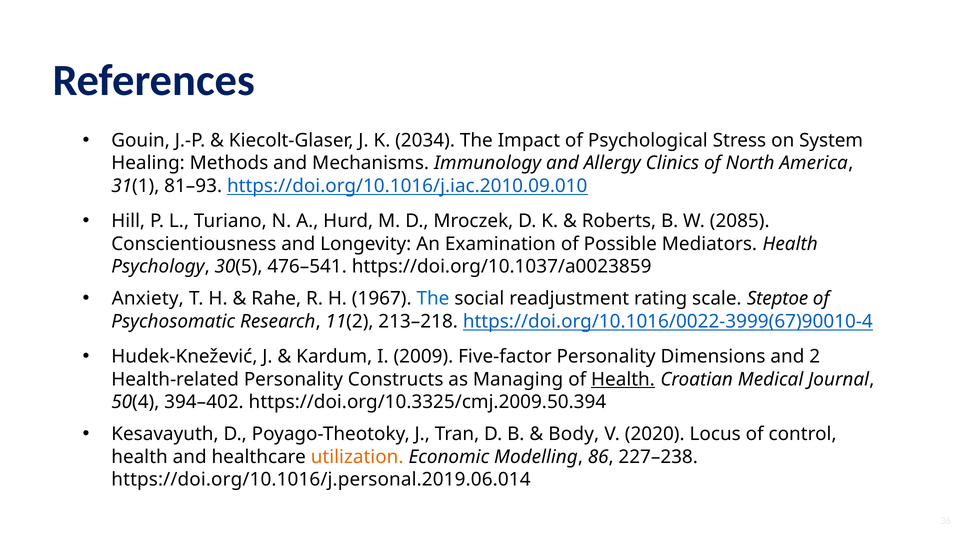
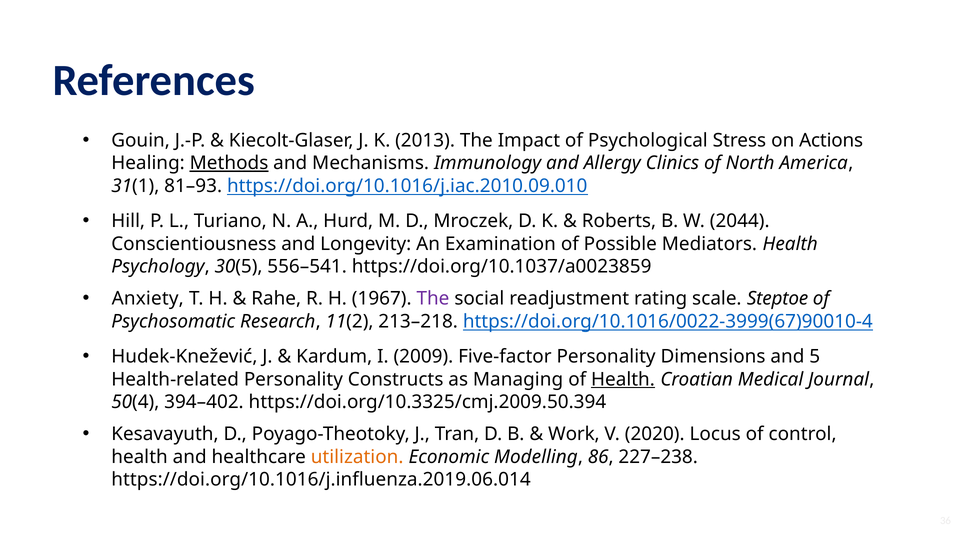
2034: 2034 -> 2013
System: System -> Actions
Methods underline: none -> present
2085: 2085 -> 2044
476–541: 476–541 -> 556–541
The at (433, 299) colour: blue -> purple
2: 2 -> 5
Body: Body -> Work
https://doi.org/10.1016/j.personal.2019.06.014: https://doi.org/10.1016/j.personal.2019.06.014 -> https://doi.org/10.1016/j.influenza.2019.06.014
